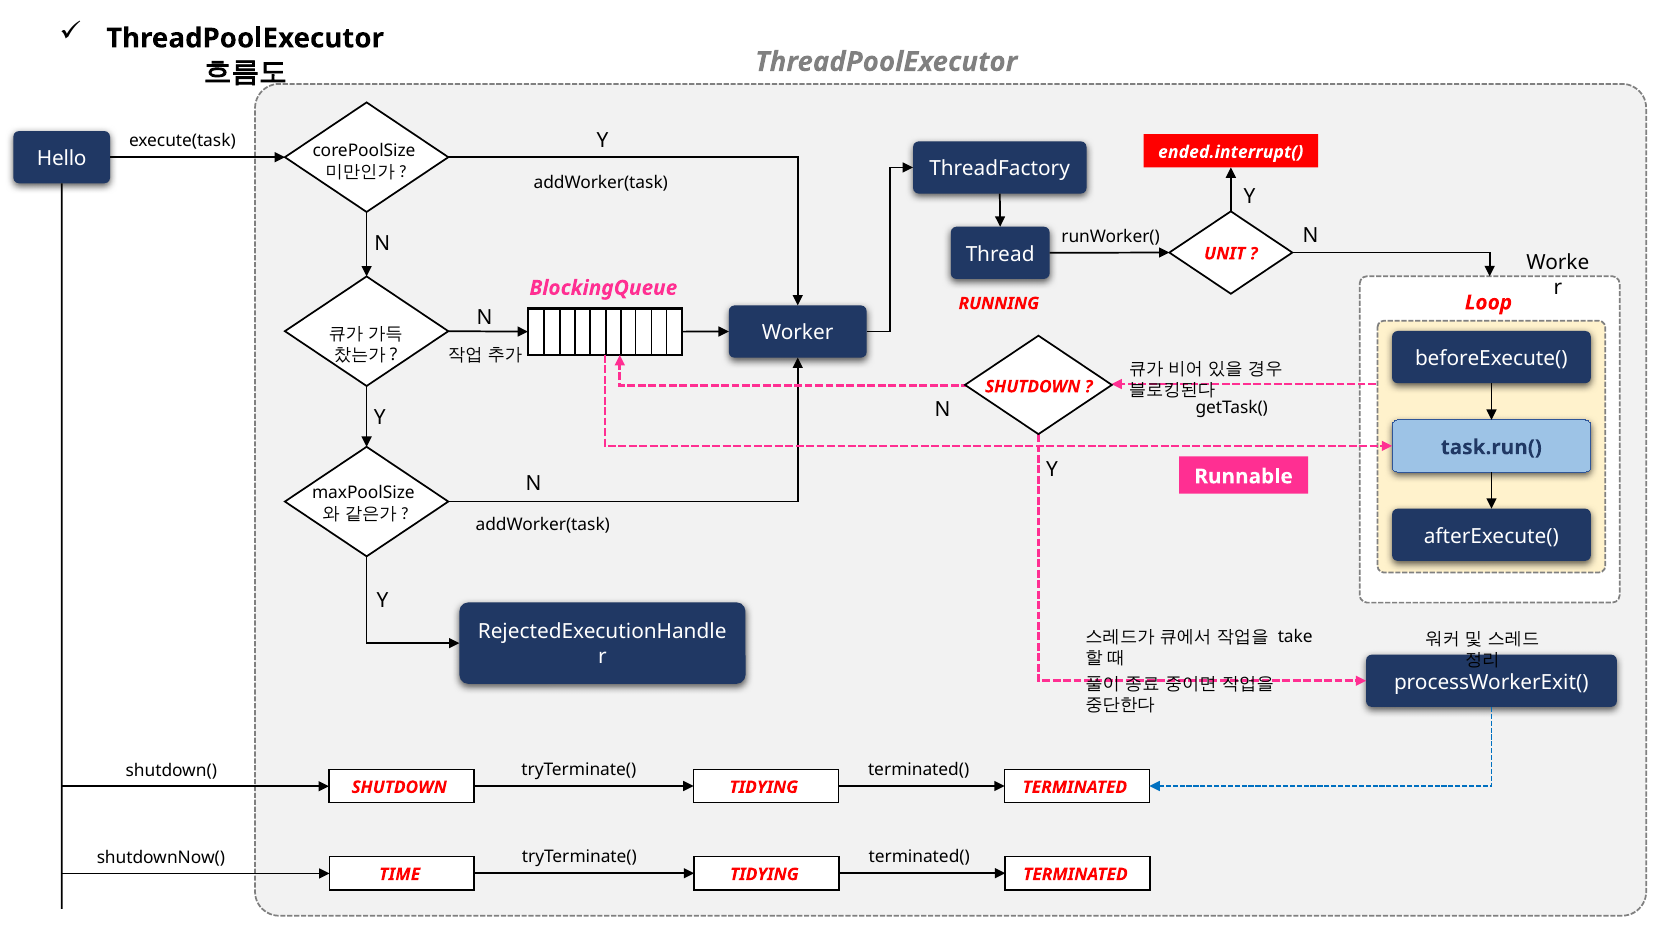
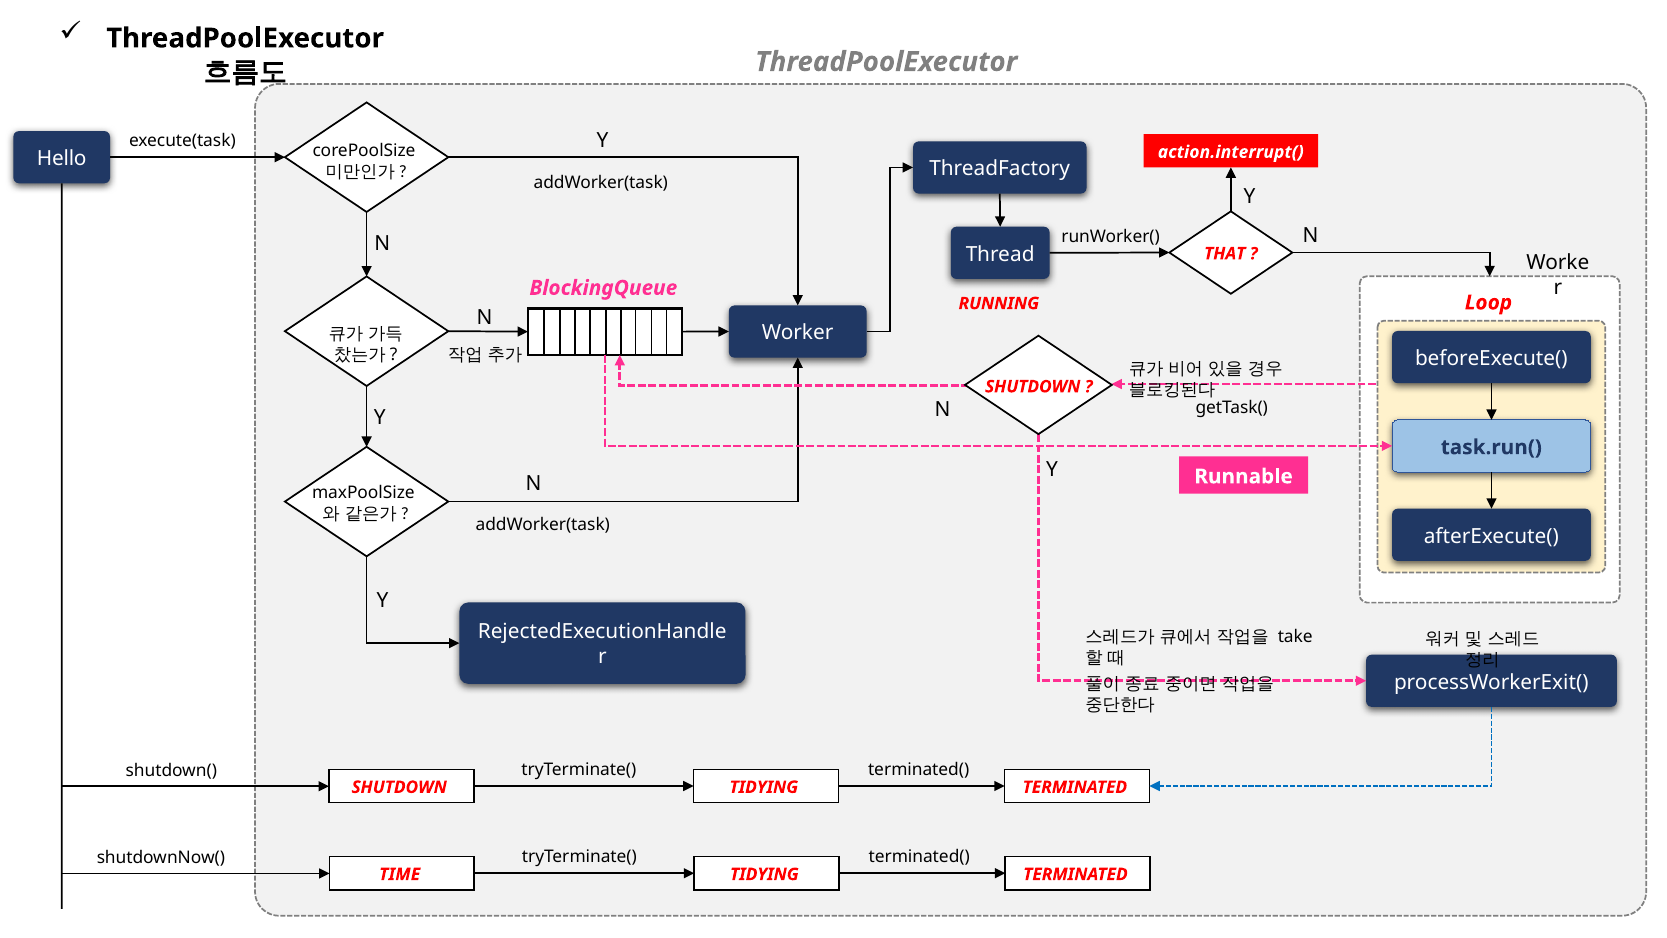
ended.interrupt(: ended.interrupt( -> action.interrupt(
UNIT: UNIT -> THAT
